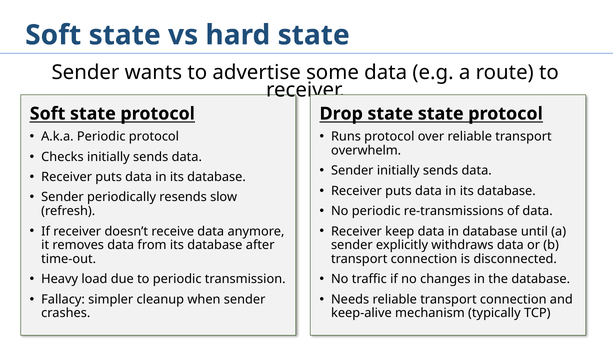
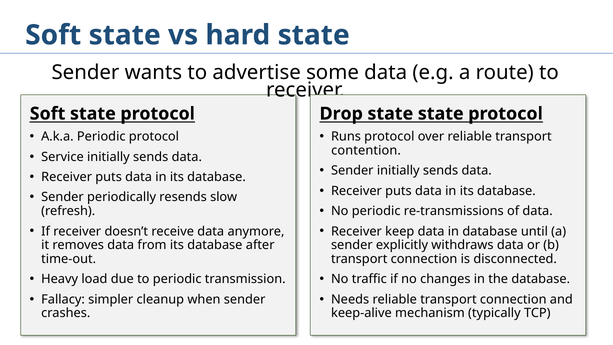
overwhelm: overwhelm -> contention
Checks: Checks -> Service
